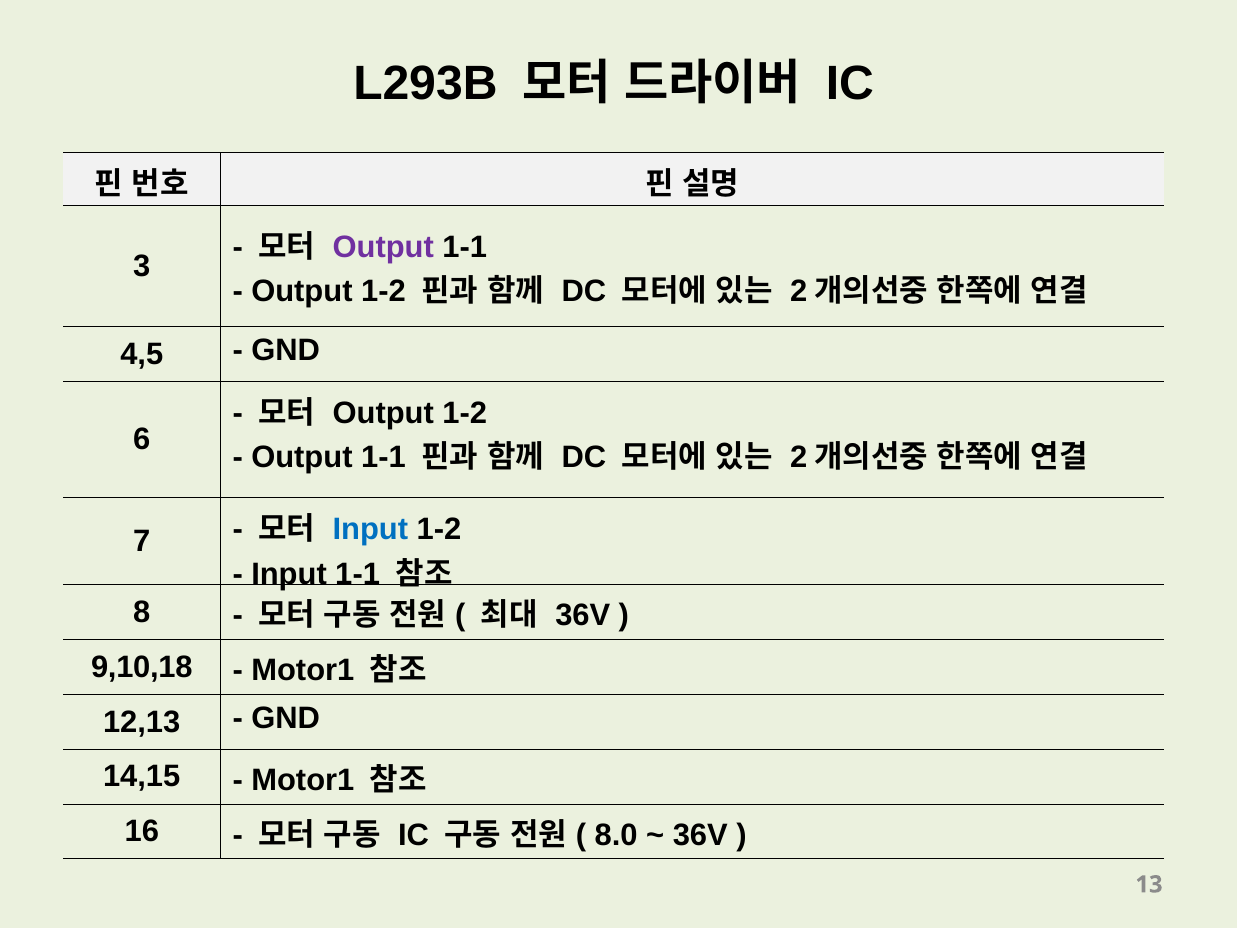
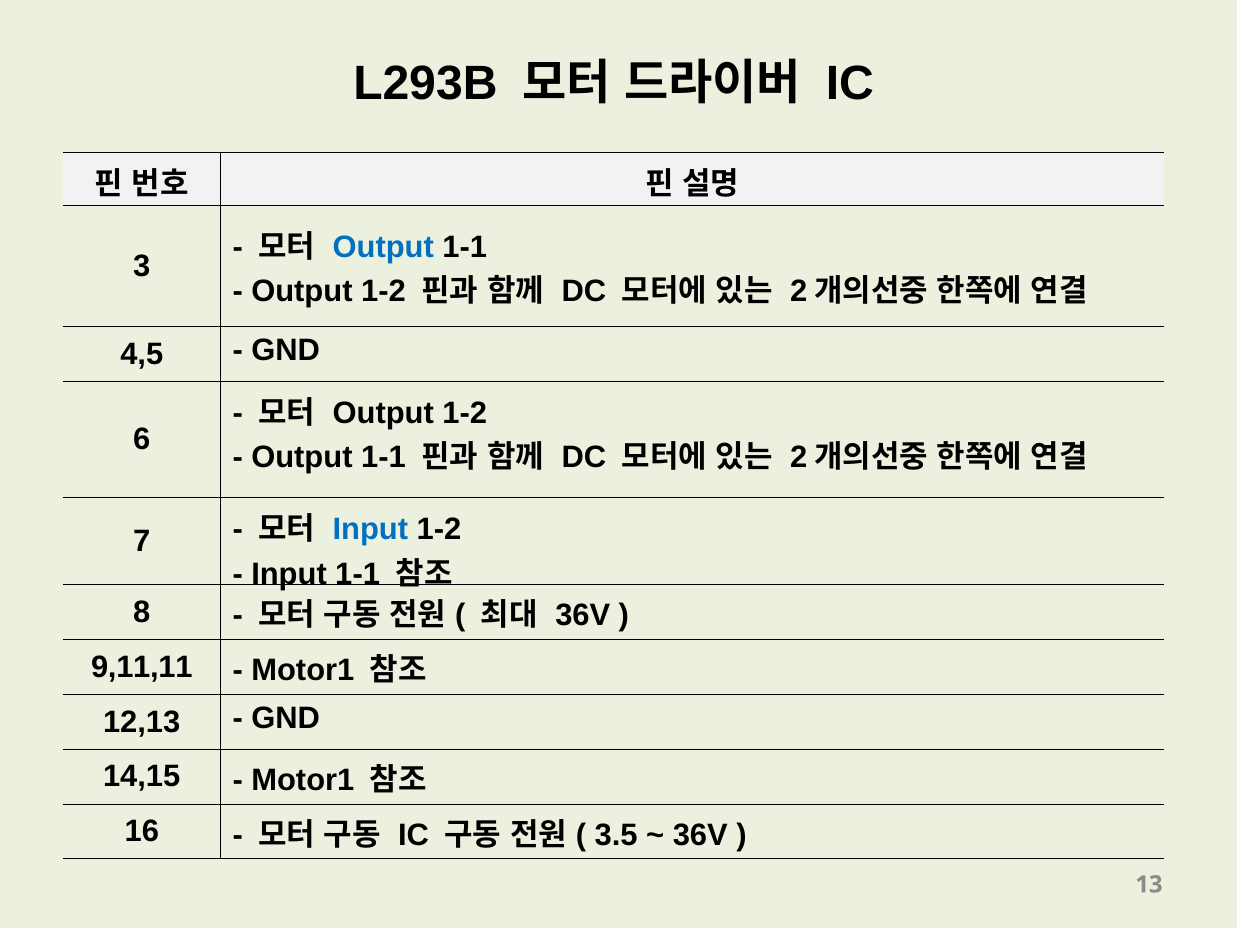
Output at (383, 247) colour: purple -> blue
9,10,18: 9,10,18 -> 9,11,11
8.0: 8.0 -> 3.5
